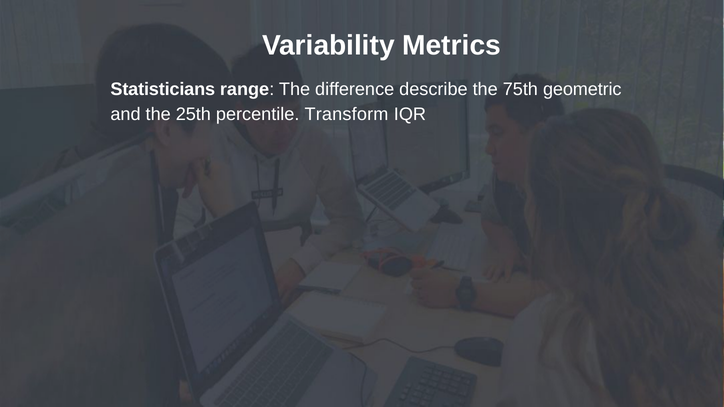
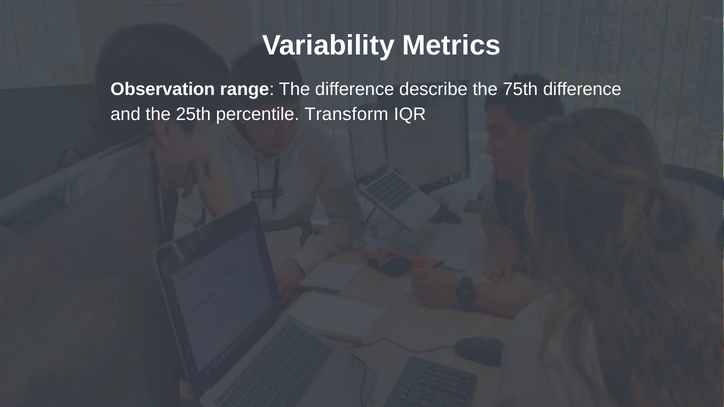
Statisticians: Statisticians -> Observation
75th geometric: geometric -> difference
